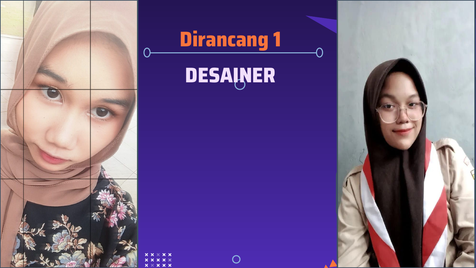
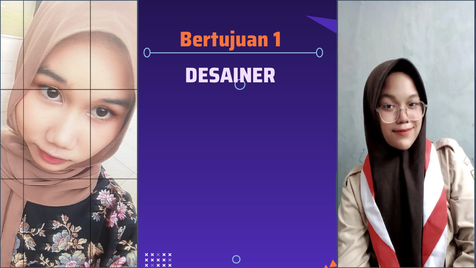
Dirancang: Dirancang -> Bertujuan
